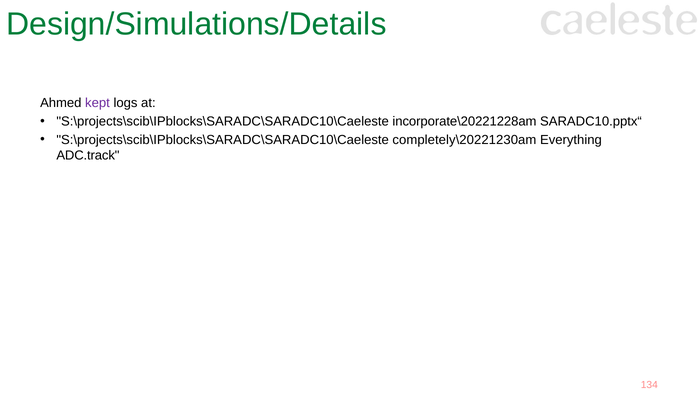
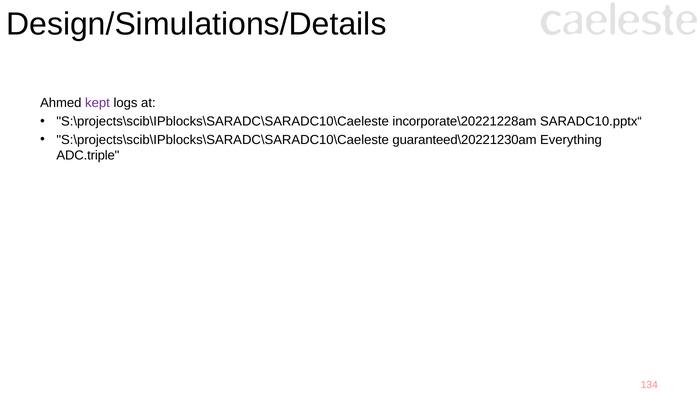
Design/Simulations/Details colour: green -> black
completely\20221230am: completely\20221230am -> guaranteed\20221230am
ADC.track: ADC.track -> ADC.triple
